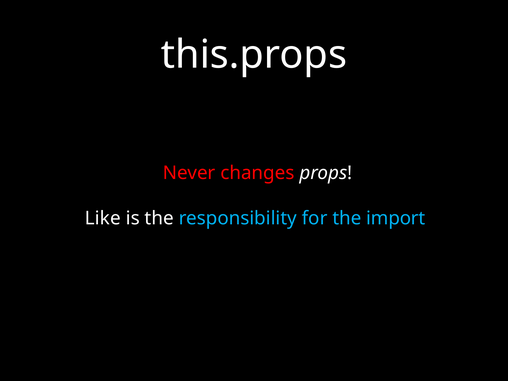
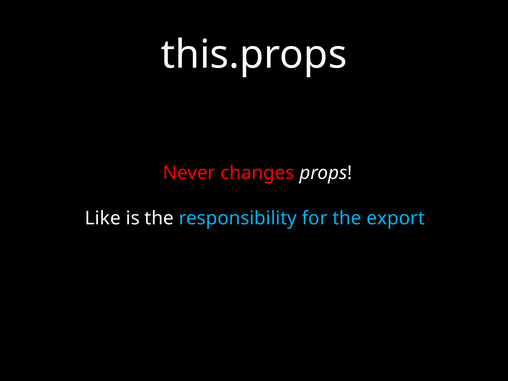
import: import -> export
